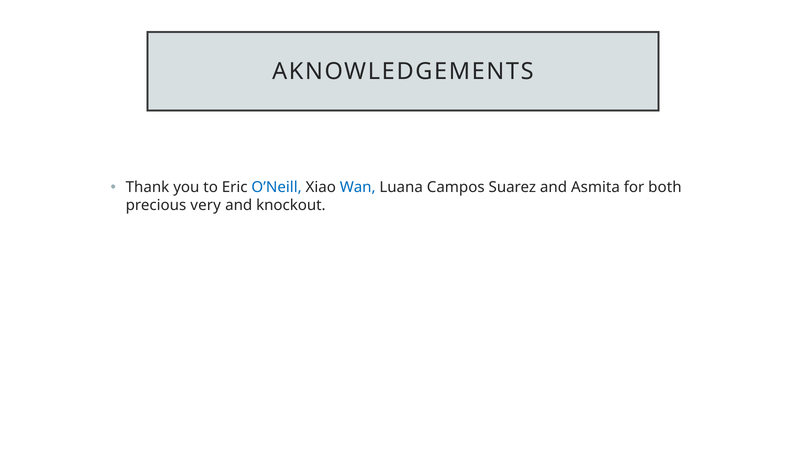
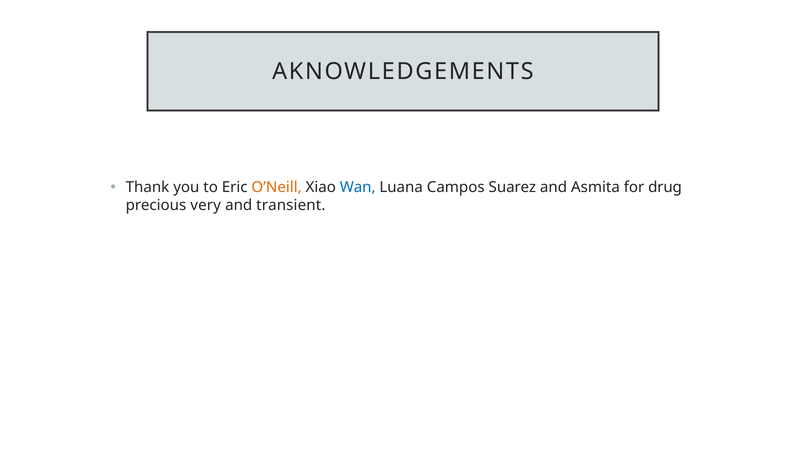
O’Neill colour: blue -> orange
both: both -> drug
knockout: knockout -> transient
